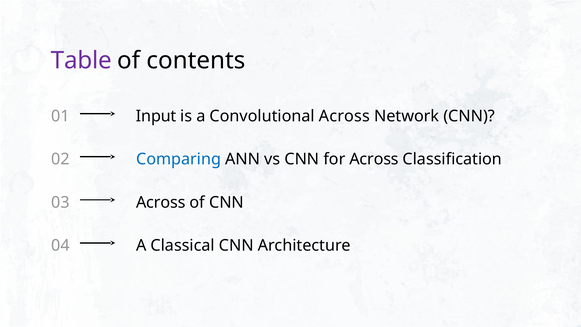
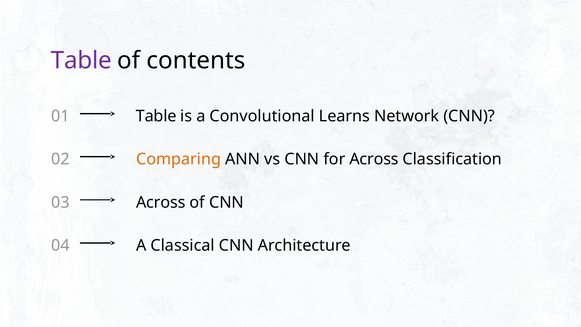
01 Input: Input -> Table
Convolutional Across: Across -> Learns
Comparing colour: blue -> orange
